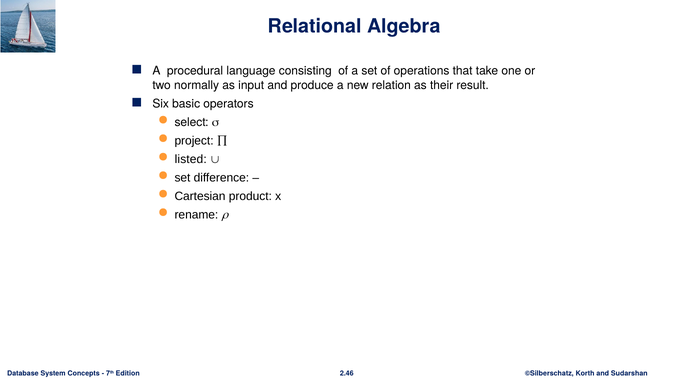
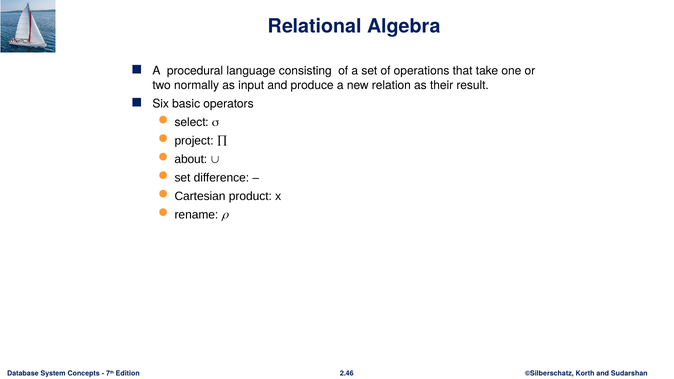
listed: listed -> about
